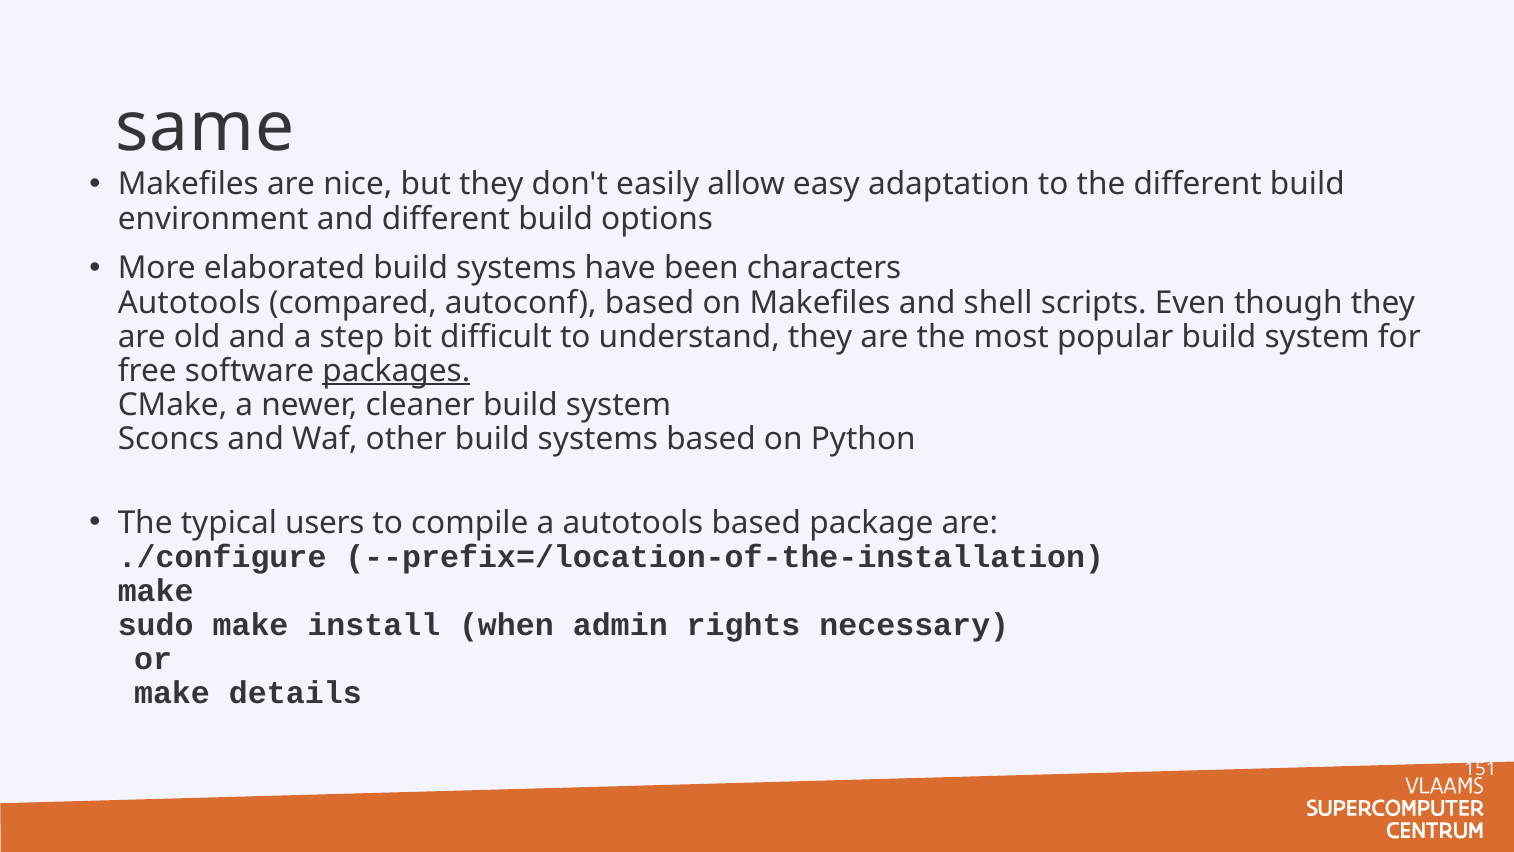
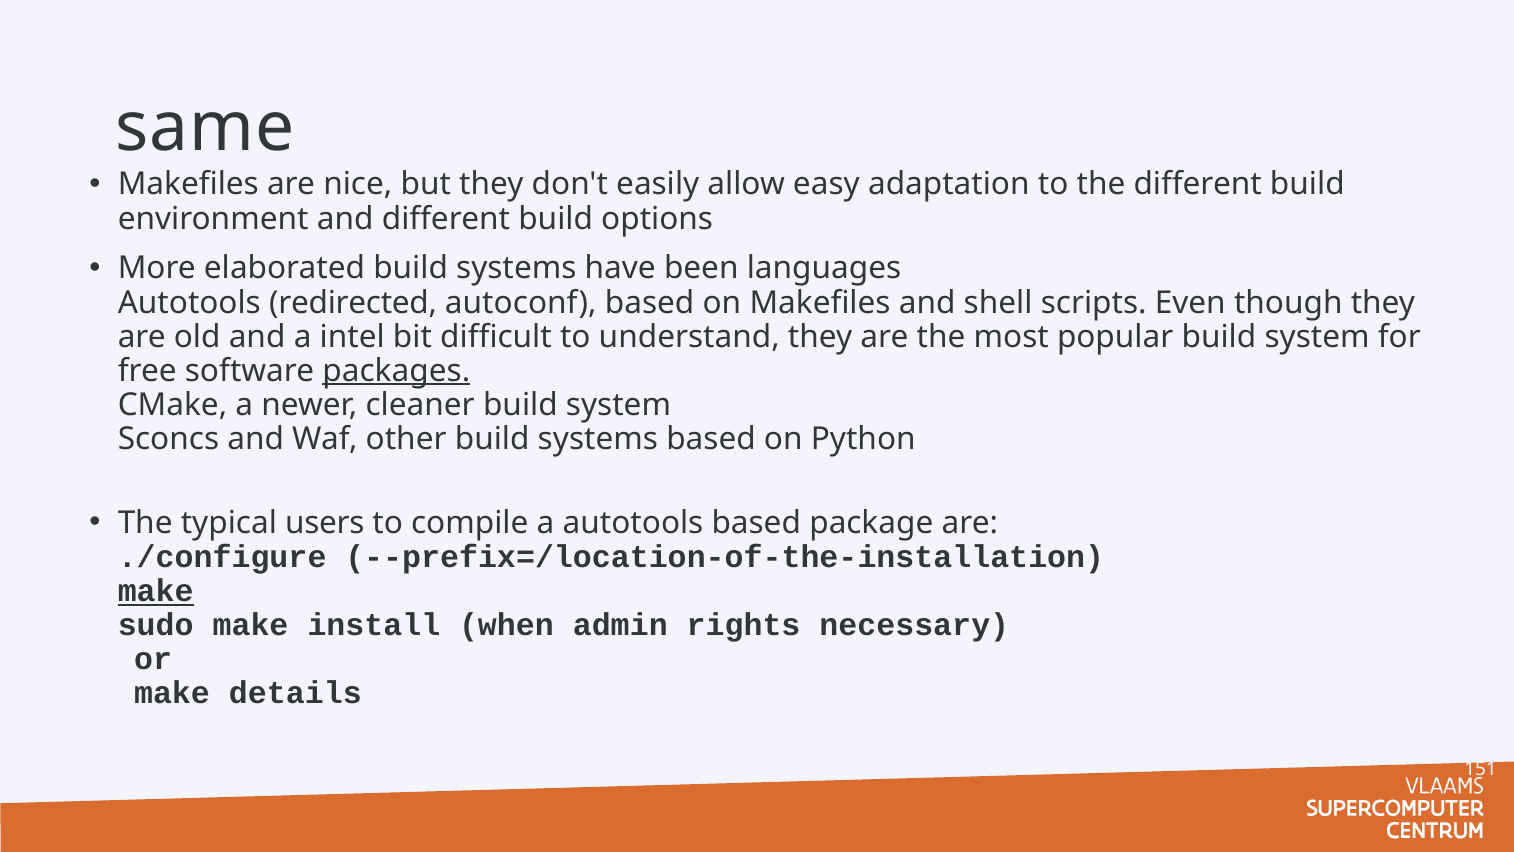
characters: characters -> languages
compared: compared -> redirected
step: step -> intel
make at (156, 591) underline: none -> present
